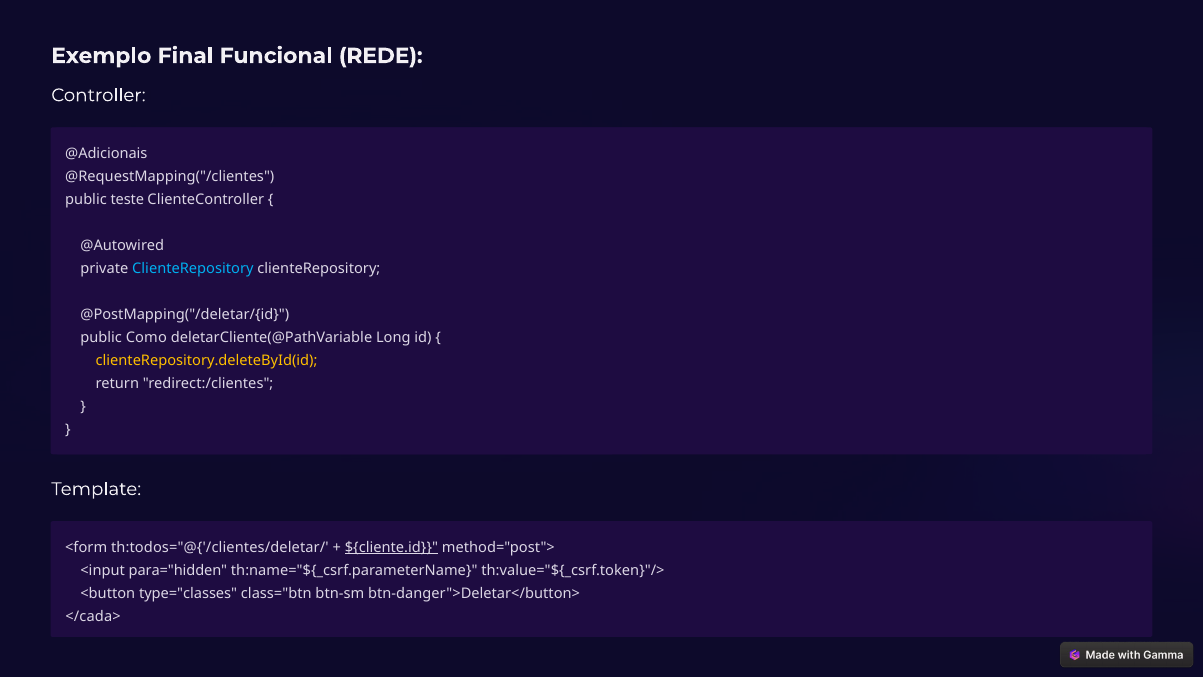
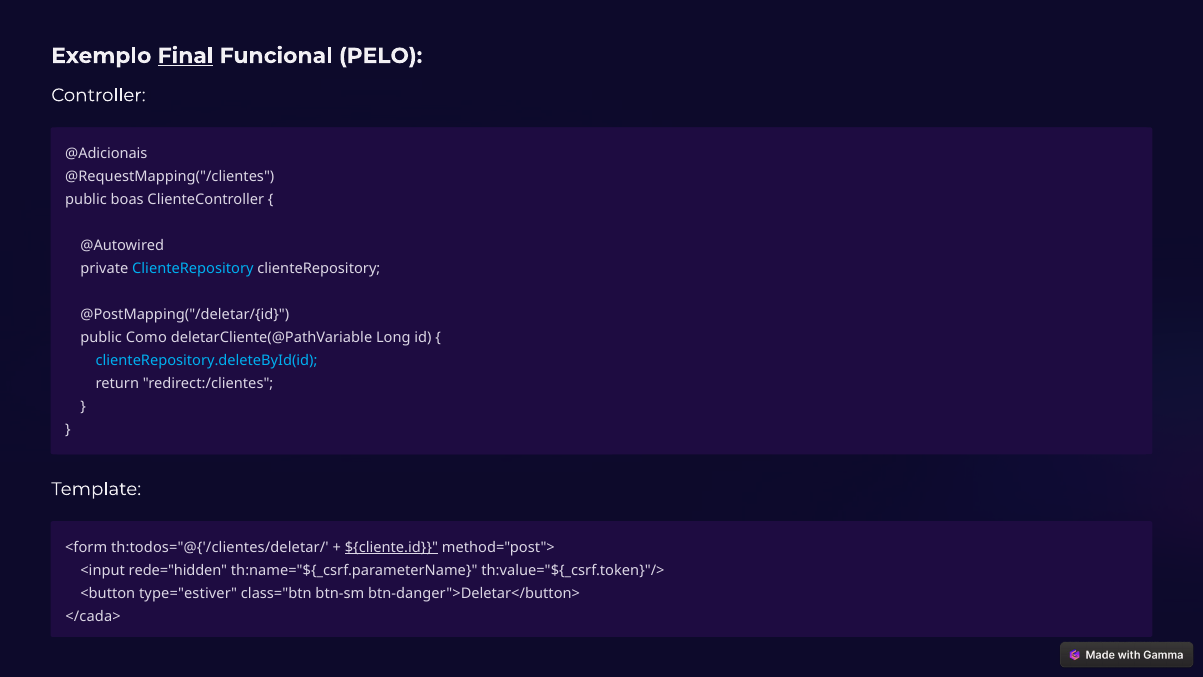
Final underline: none -> present
REDE: REDE -> PELO
teste: teste -> boas
clienteRepository.deleteById(id colour: yellow -> light blue
para="hidden: para="hidden -> rede="hidden
type="classes: type="classes -> type="estiver
